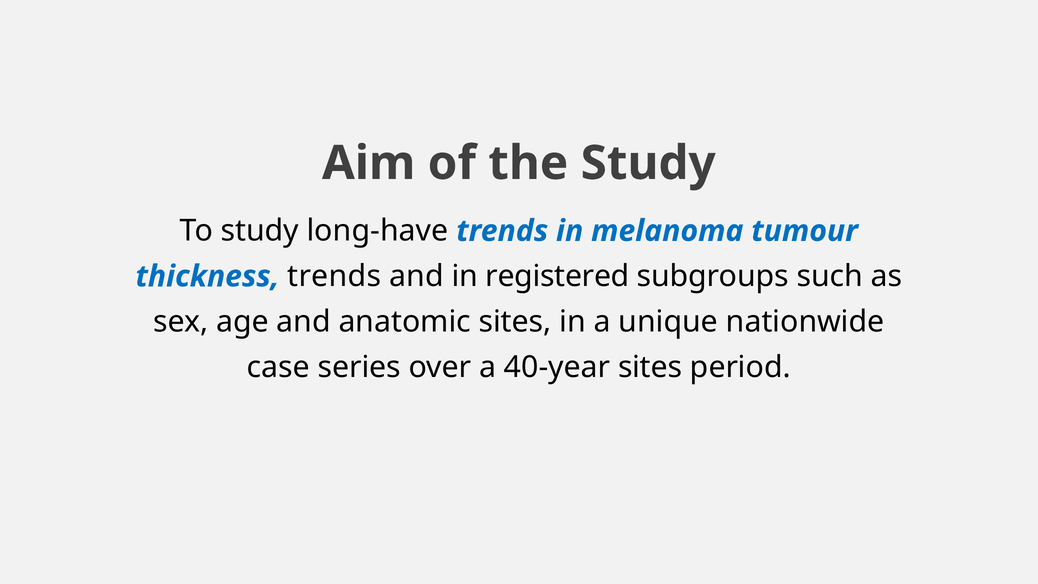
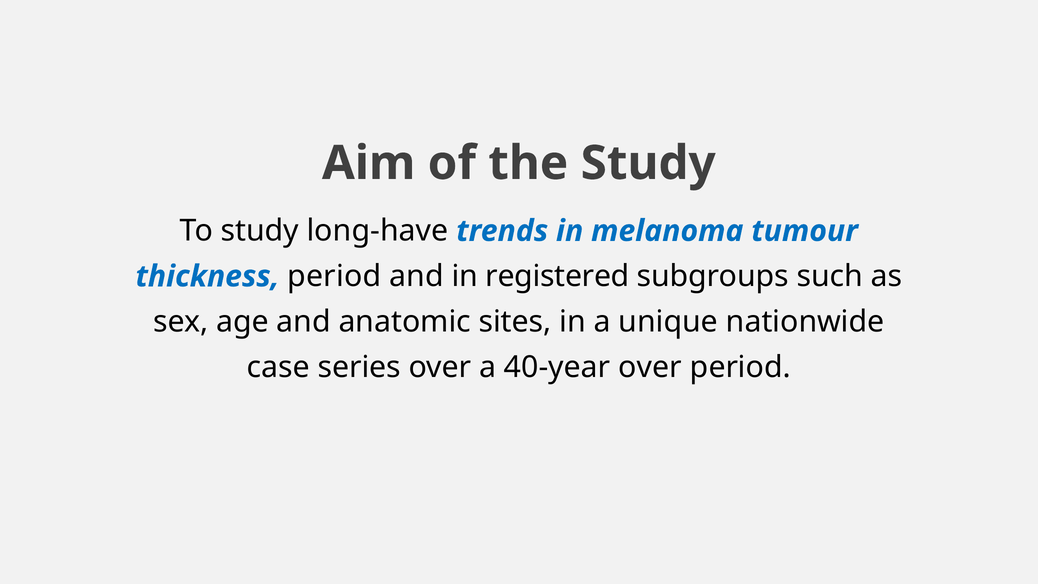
thickness trends: trends -> period
40-year sites: sites -> over
